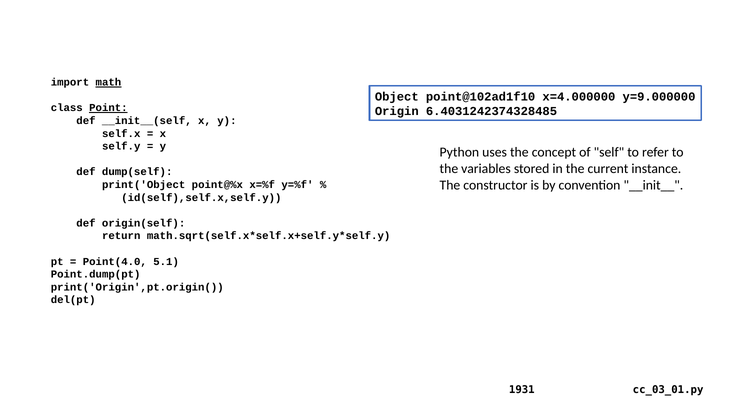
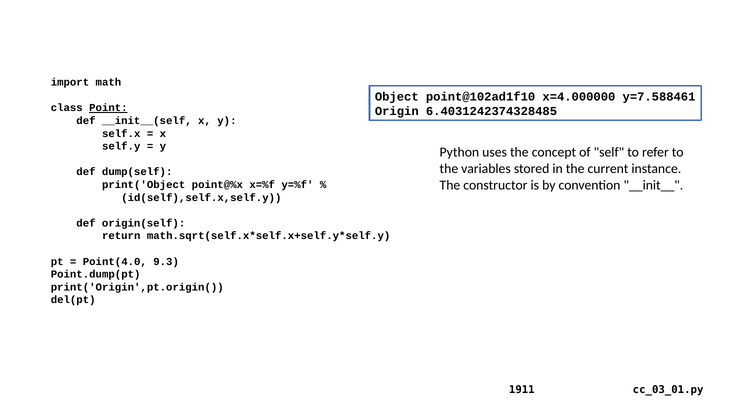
math underline: present -> none
y=9.000000: y=9.000000 -> y=7.588461
5.1: 5.1 -> 9.3
1931: 1931 -> 1911
